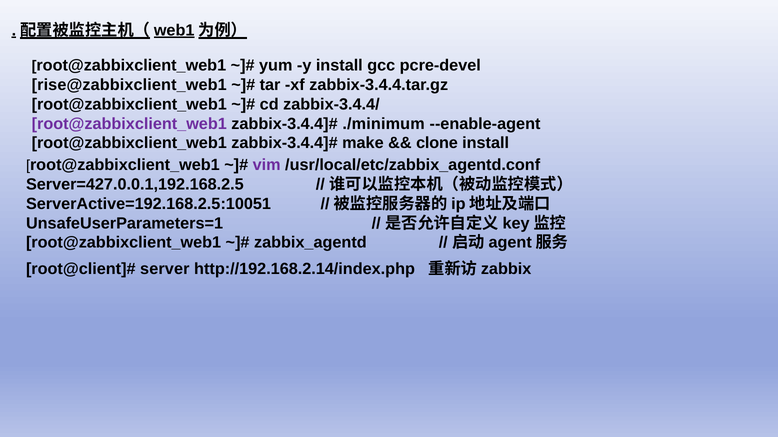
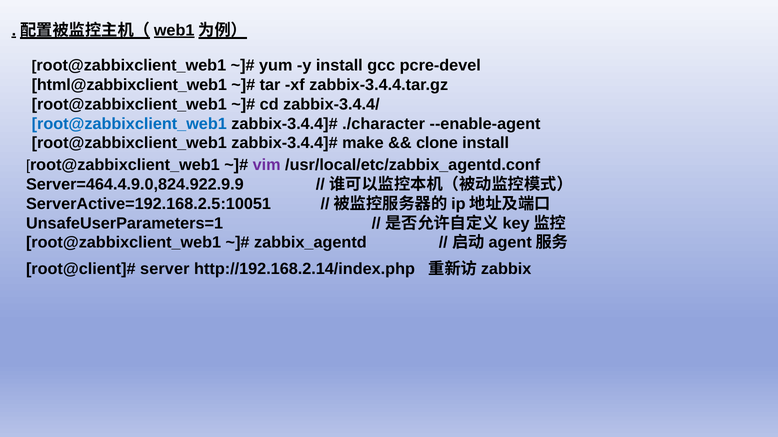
rise@zabbixclient_web1: rise@zabbixclient_web1 -> html@zabbixclient_web1
root@zabbixclient_web1 at (129, 124) colour: purple -> blue
./minimum: ./minimum -> ./character
Server=427.0.0.1,192.168.2.5: Server=427.0.0.1,192.168.2.5 -> Server=464.4.9.0,824.922.9.9
